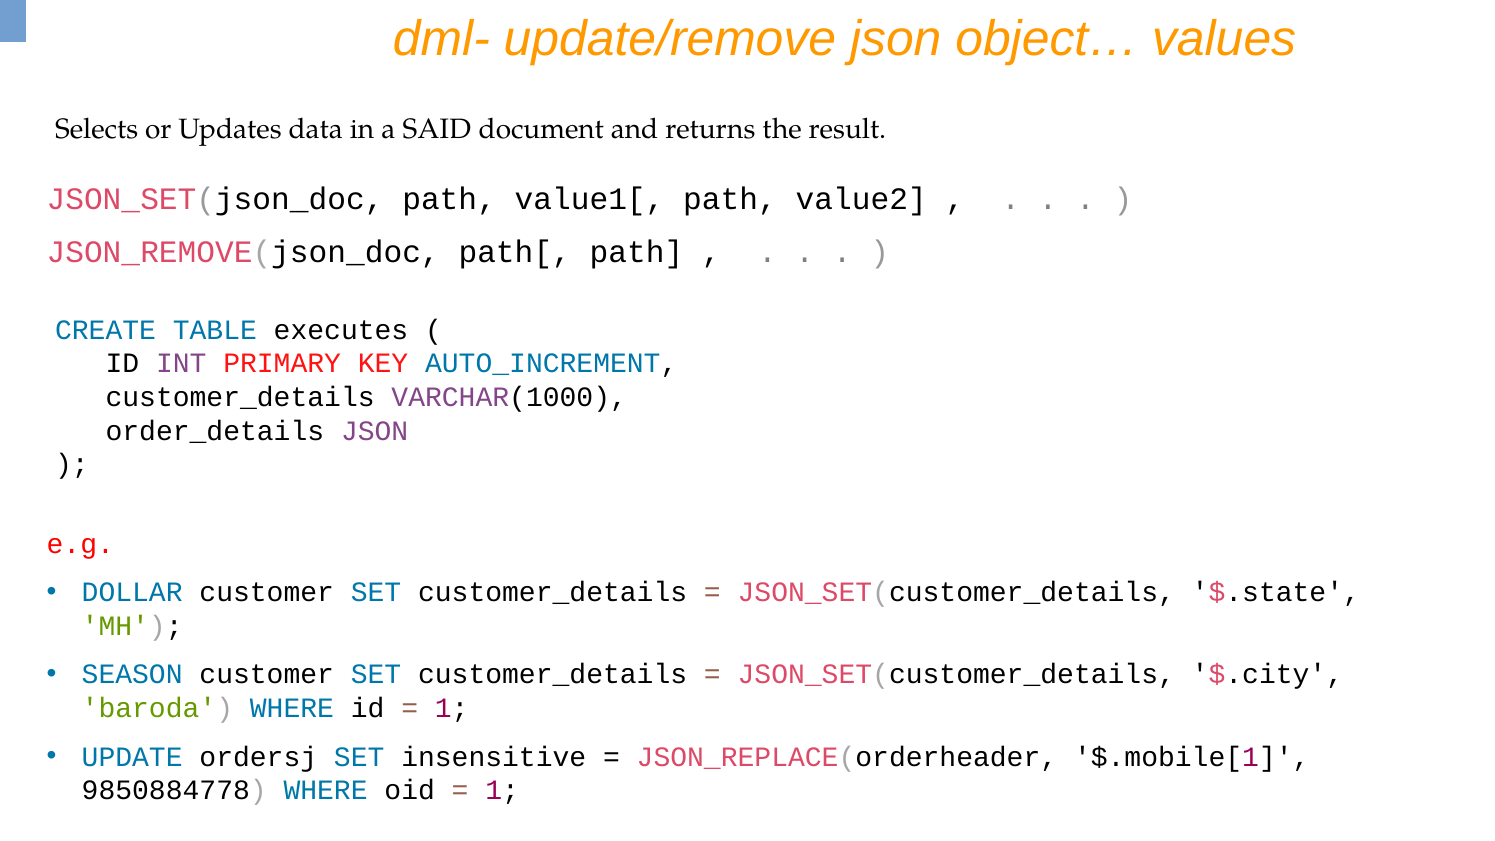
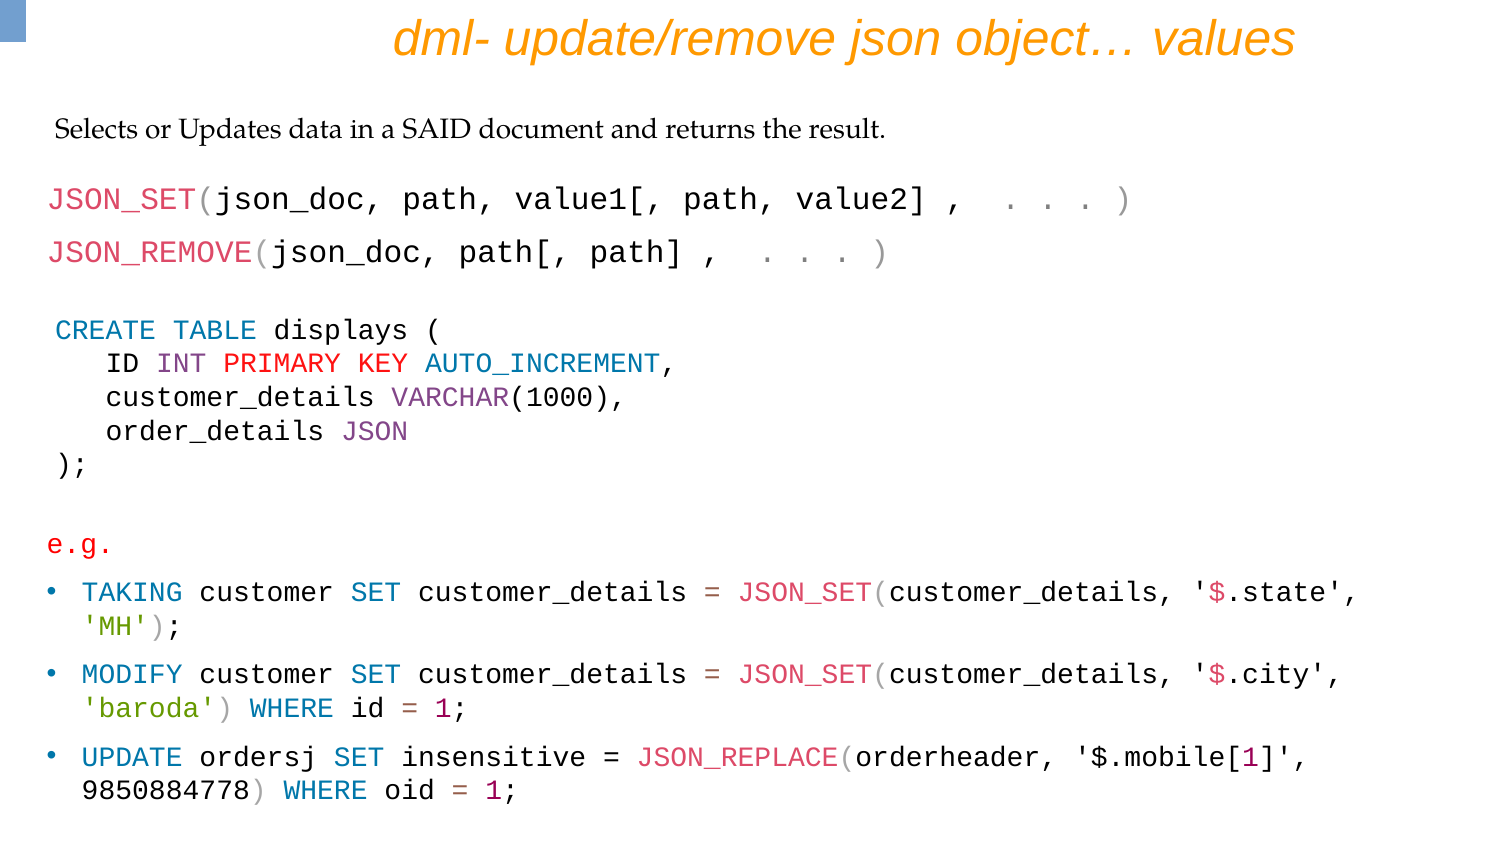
executes: executes -> displays
DOLLAR: DOLLAR -> TAKING
SEASON: SEASON -> MODIFY
